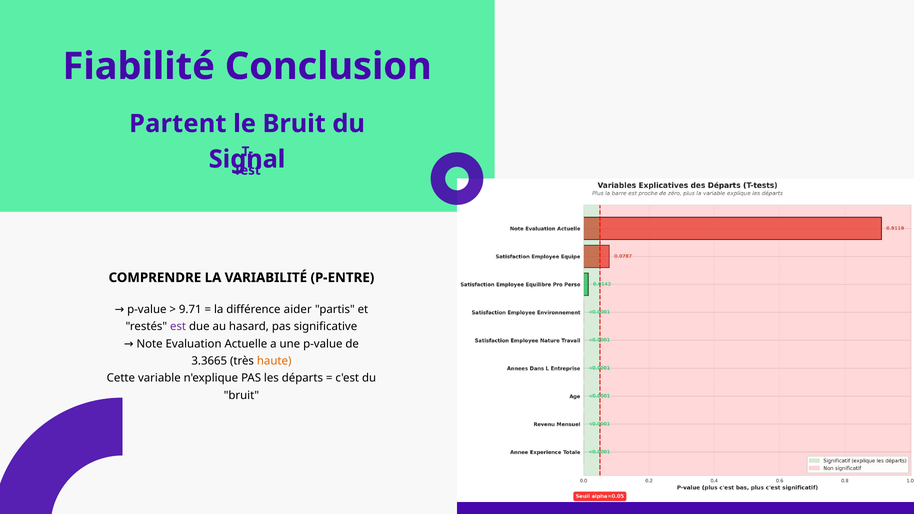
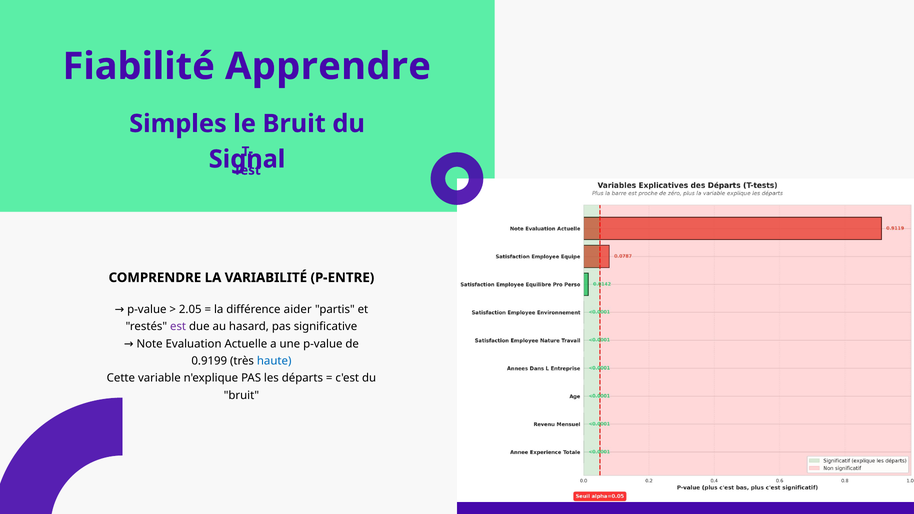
Conclusion: Conclusion -> Apprendre
Partent: Partent -> Simples
9.71: 9.71 -> 2.05
3.3665: 3.3665 -> 0.9199
haute colour: orange -> blue
